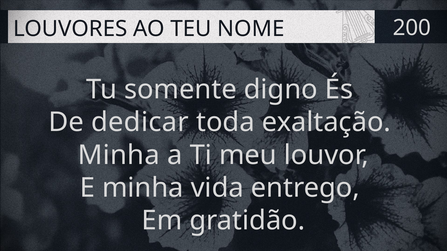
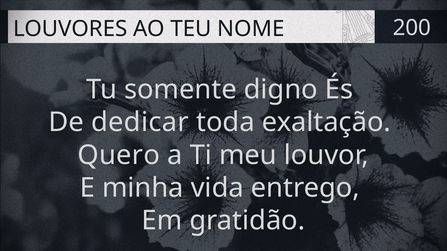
Minha at (119, 155): Minha -> Quero
